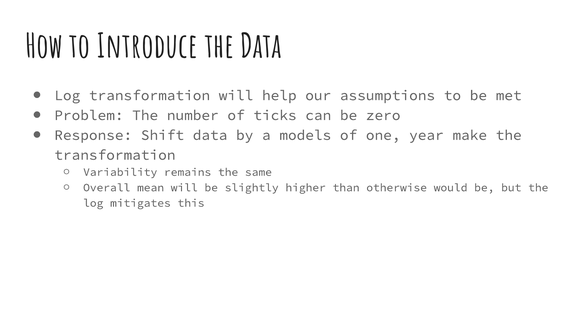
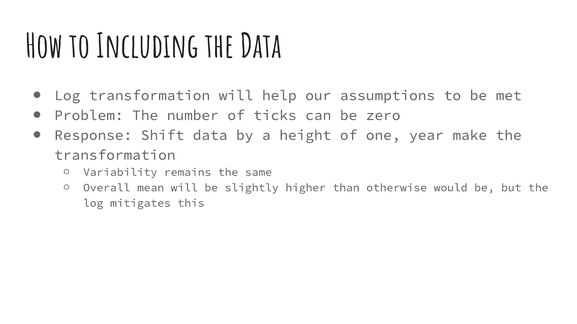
Introduce: Introduce -> Including
models: models -> height
